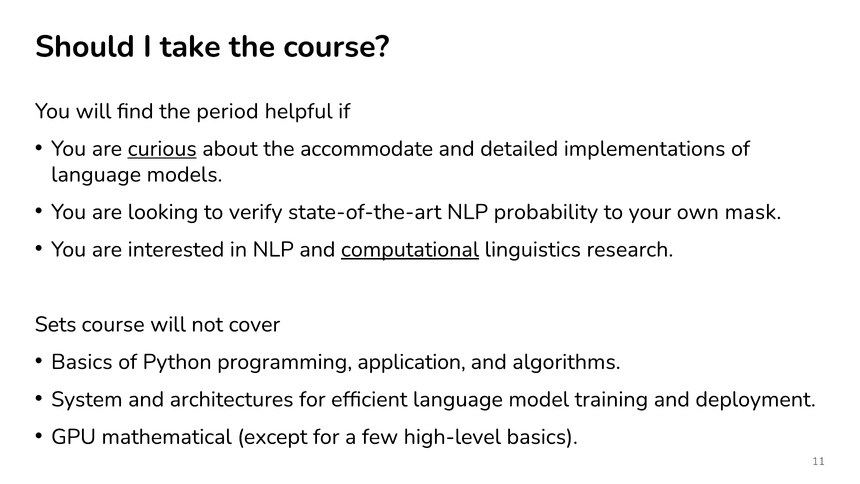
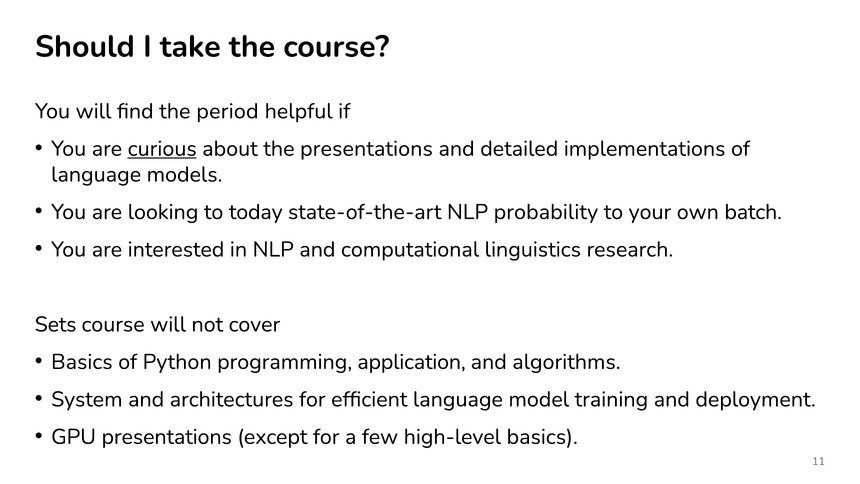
the accommodate: accommodate -> presentations
verify: verify -> today
mask: mask -> batch
computational underline: present -> none
GPU mathematical: mathematical -> presentations
